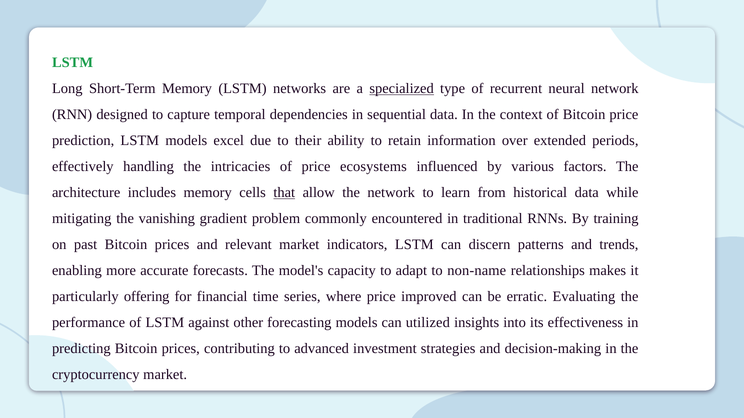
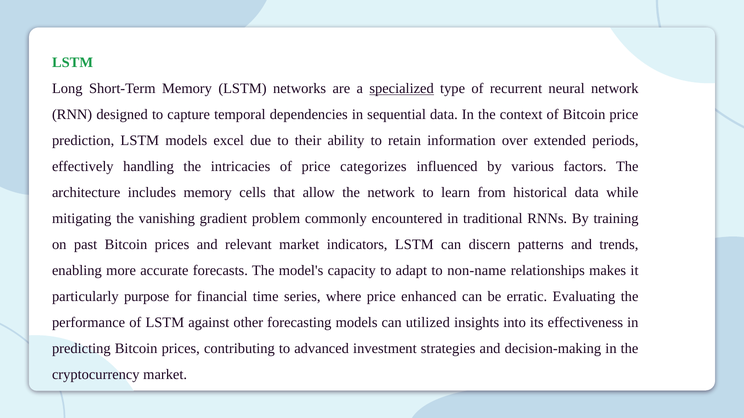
ecosystems: ecosystems -> categorizes
that underline: present -> none
offering: offering -> purpose
improved: improved -> enhanced
